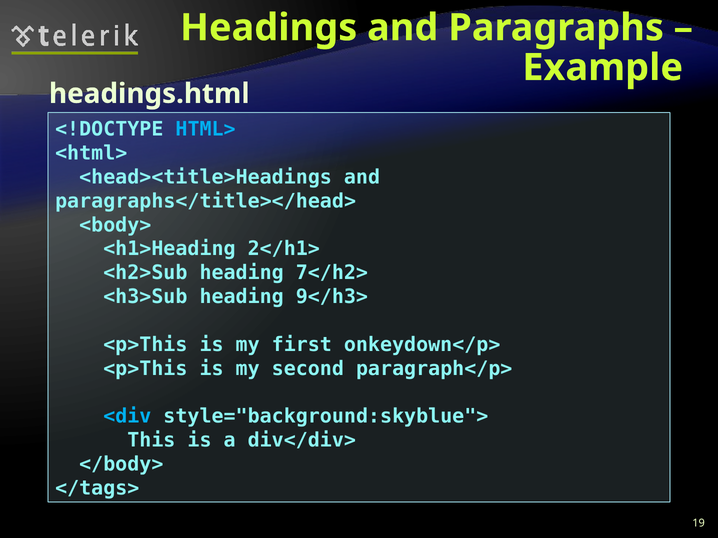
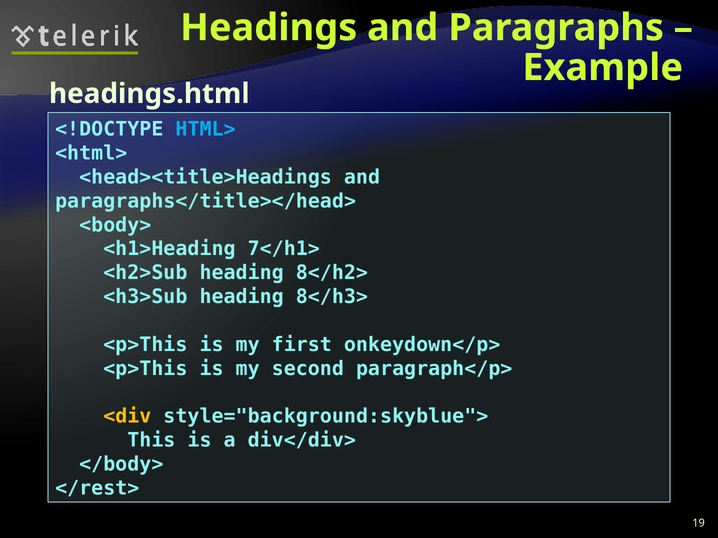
2</h1>: 2</h1> -> 7</h1>
7</h2>: 7</h2> -> 8</h2>
9</h3>: 9</h3> -> 8</h3>
<div colour: light blue -> yellow
</tags>: </tags> -> </rest>
